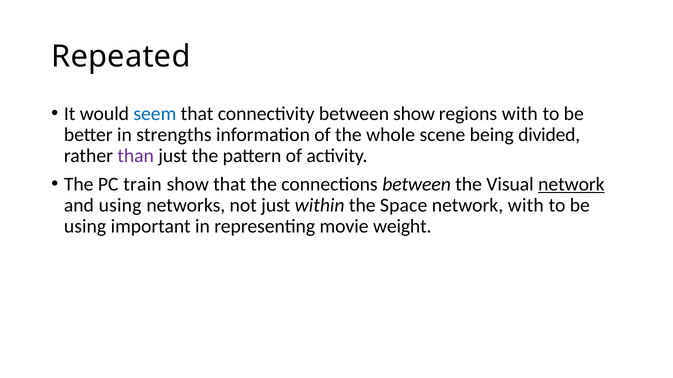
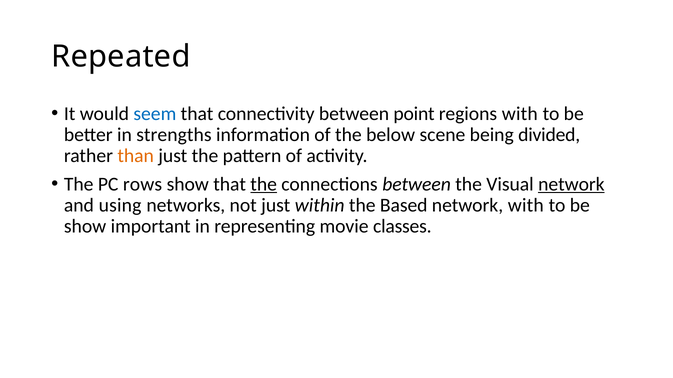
between show: show -> point
whole: whole -> below
than colour: purple -> orange
train: train -> rows
the at (264, 184) underline: none -> present
Space: Space -> Based
using at (85, 227): using -> show
weight: weight -> classes
